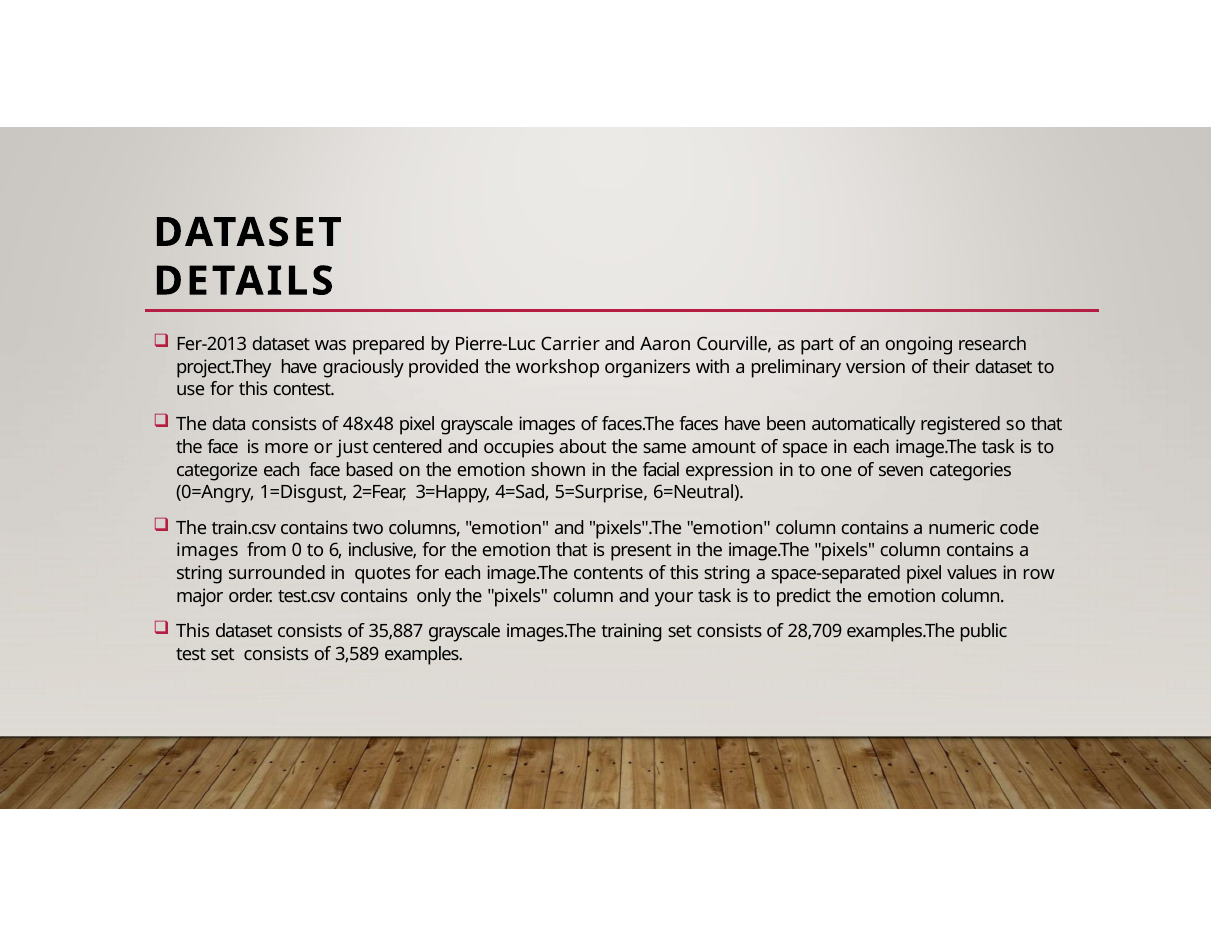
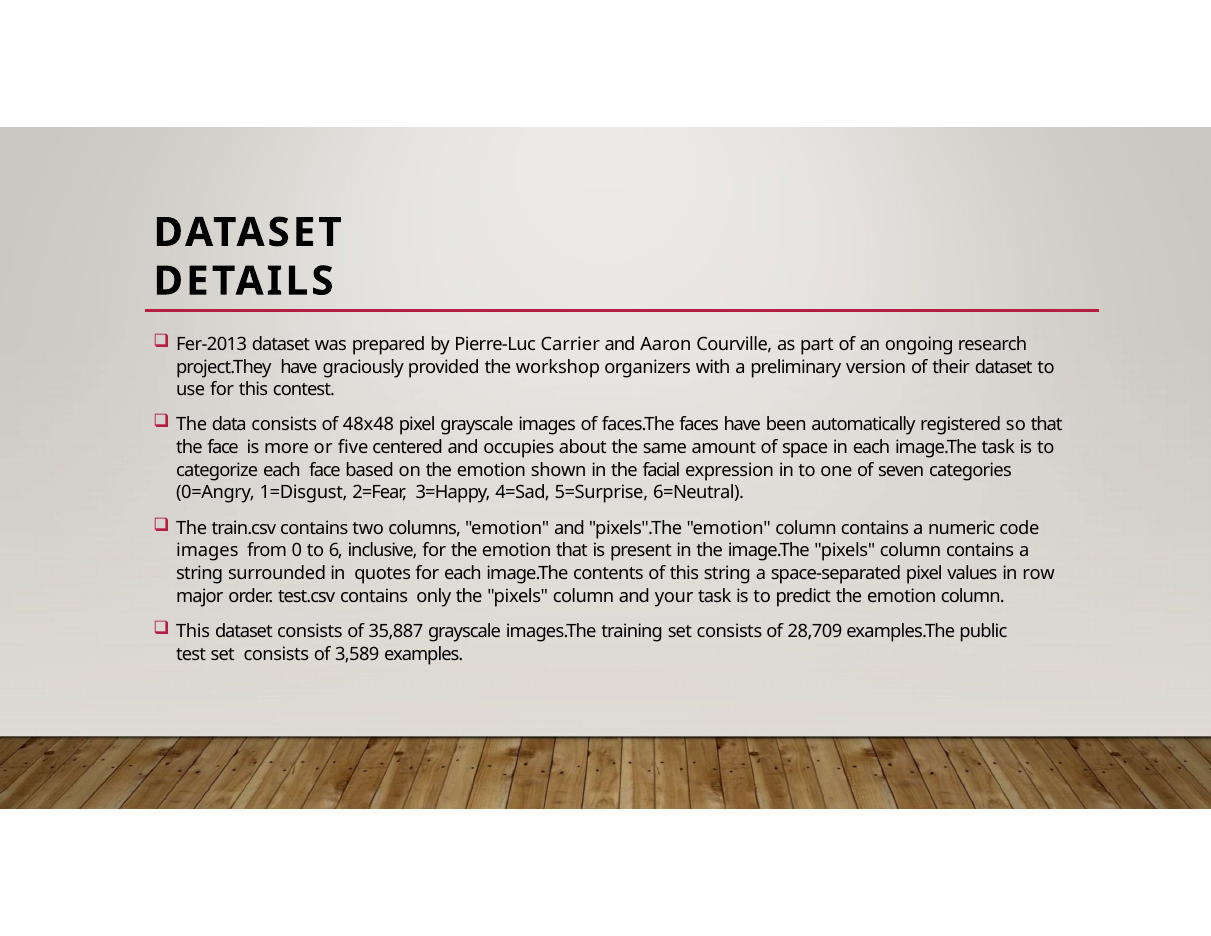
just: just -> five
